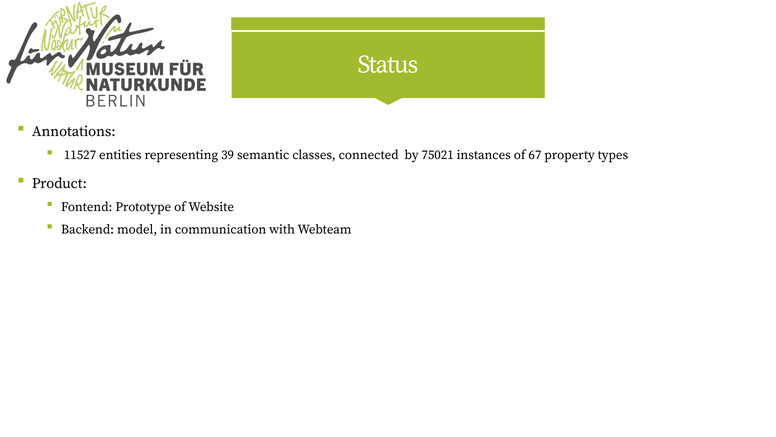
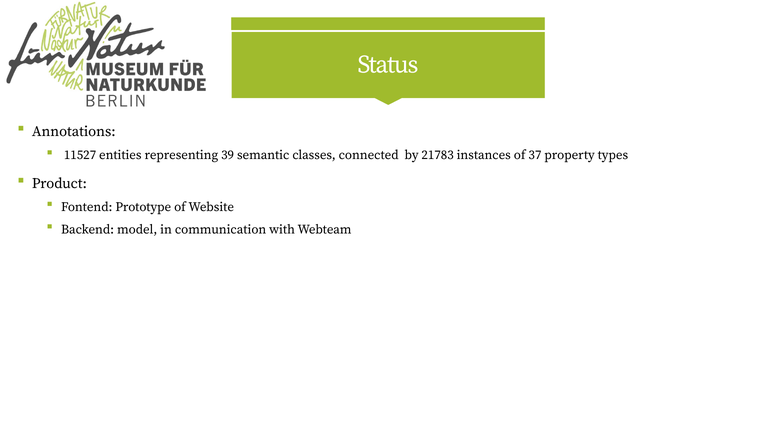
75021: 75021 -> 21783
67: 67 -> 37
